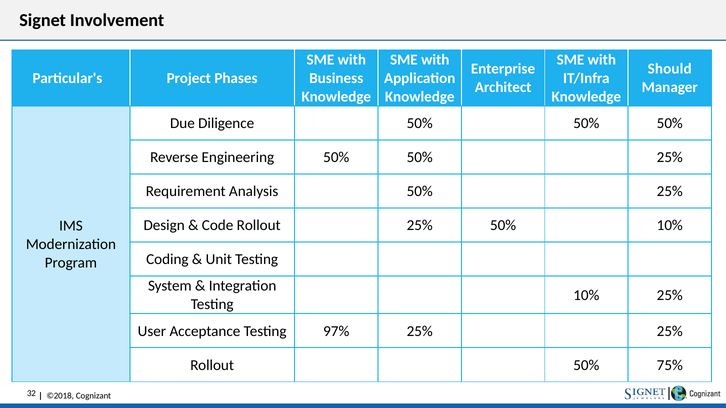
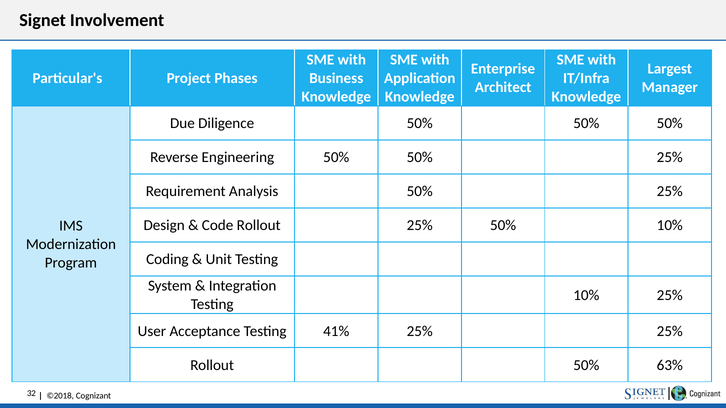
Should: Should -> Largest
97%: 97% -> 41%
75%: 75% -> 63%
